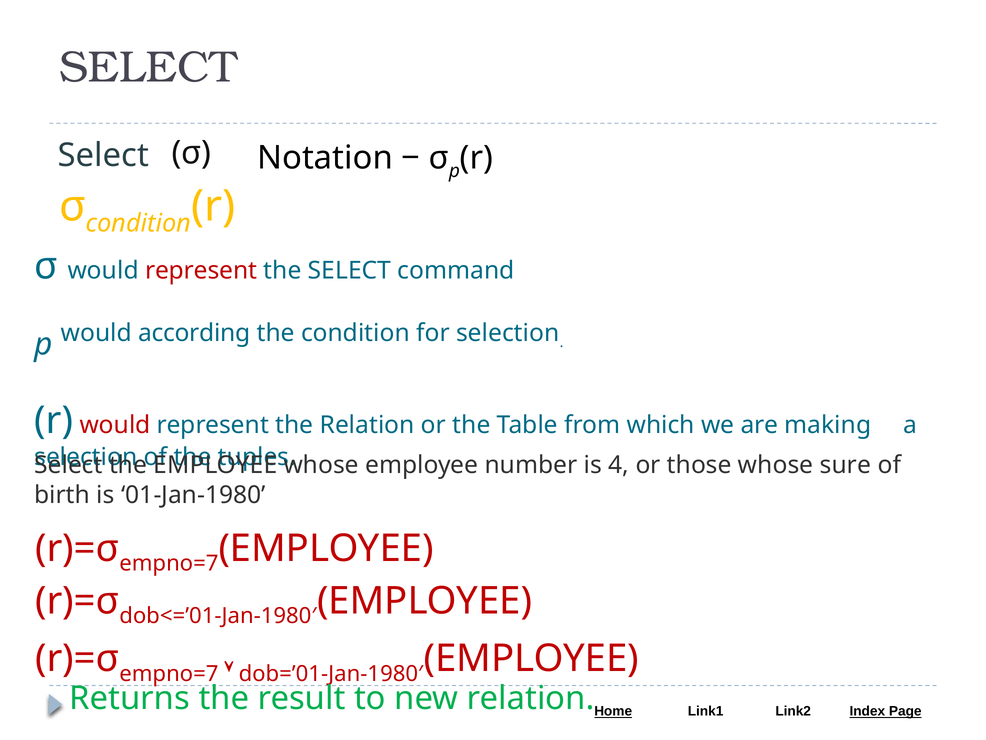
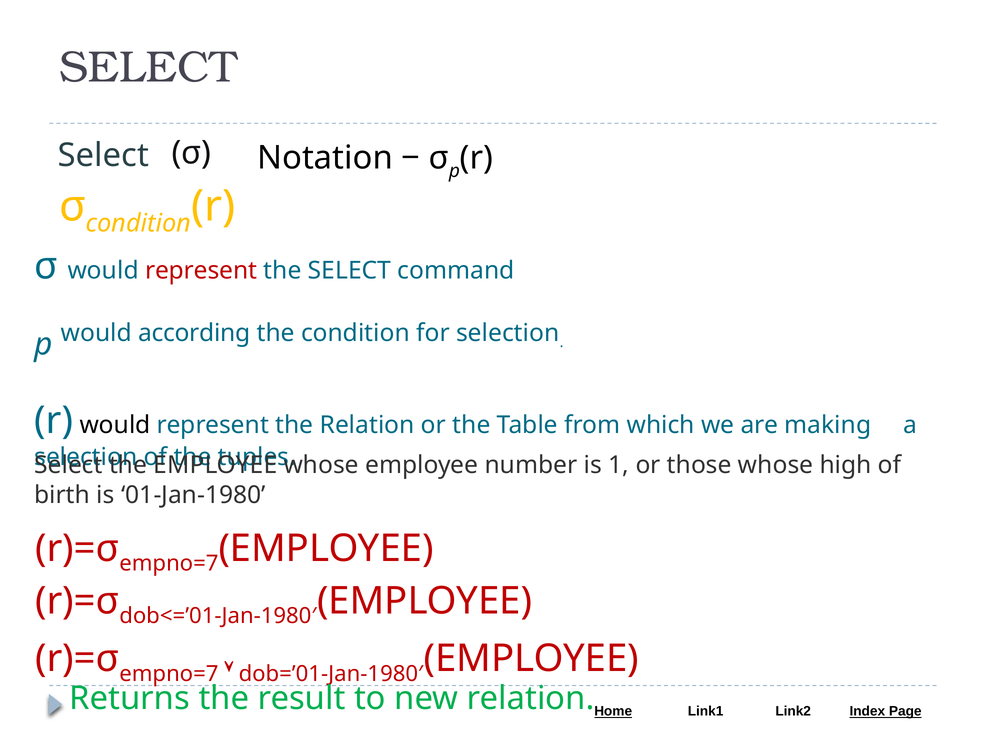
would at (115, 425) colour: red -> black
4: 4 -> 1
sure: sure -> high
